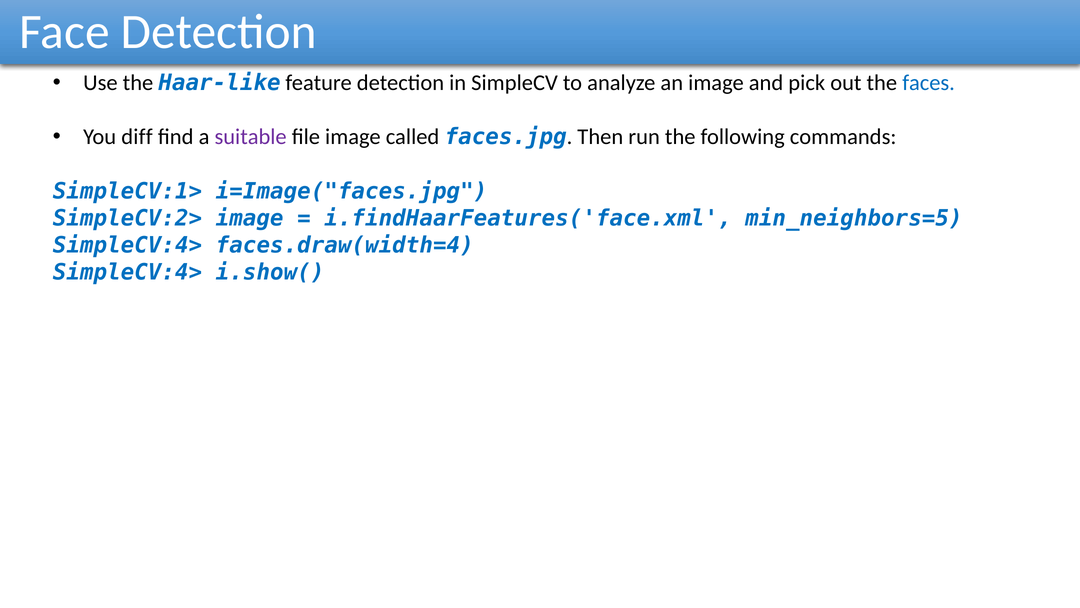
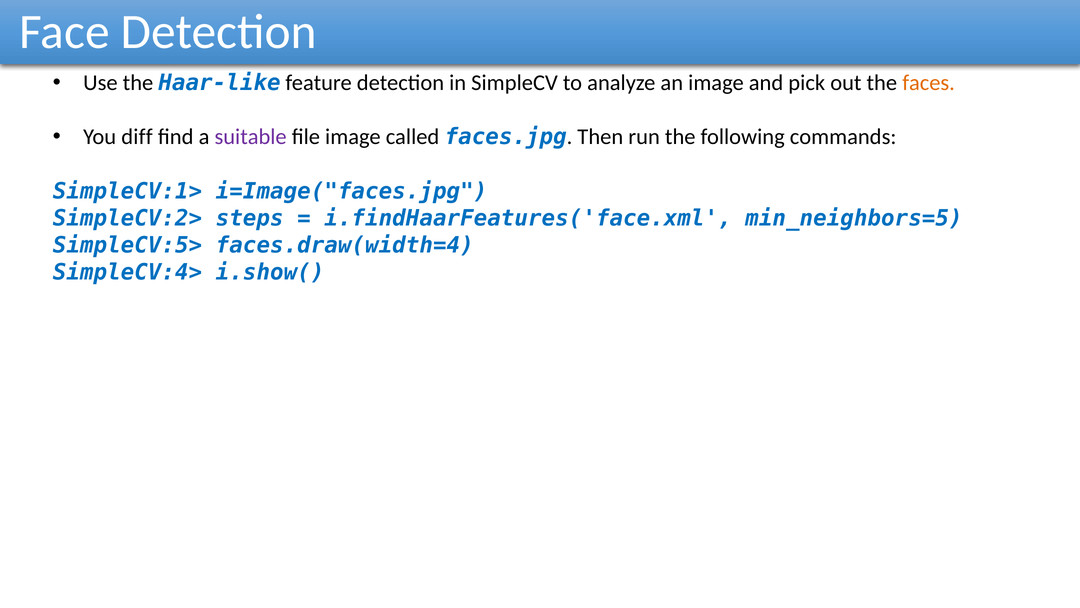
faces colour: blue -> orange
SimpleCV:2> image: image -> steps
SimpleCV:4> at (127, 245): SimpleCV:4> -> SimpleCV:5>
